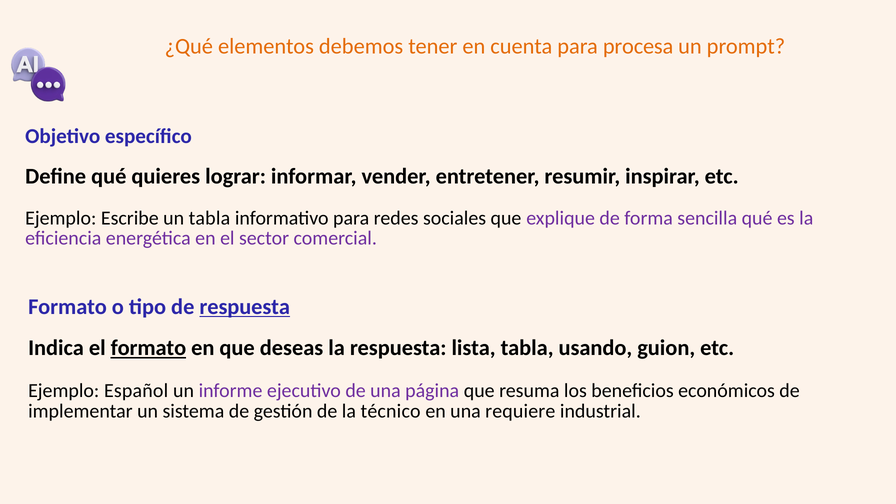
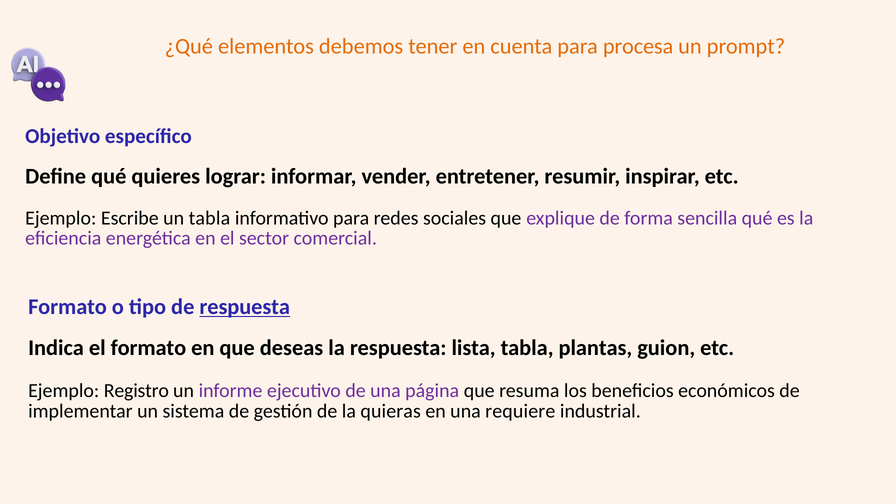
formato at (148, 348) underline: present -> none
usando: usando -> plantas
Español: Español -> Registro
técnico: técnico -> quieras
